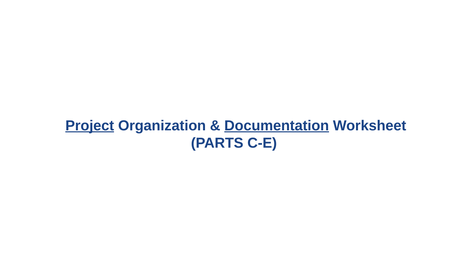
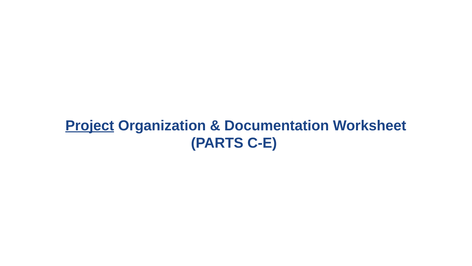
Documentation underline: present -> none
